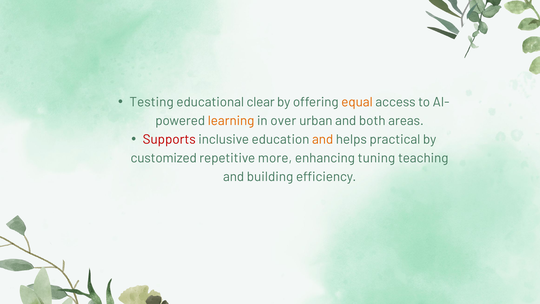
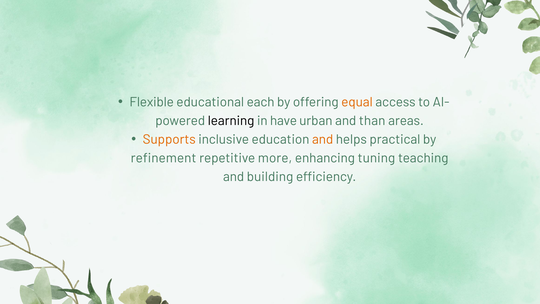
Testing: Testing -> Flexible
clear: clear -> each
learning colour: orange -> black
over: over -> have
both: both -> than
Supports colour: red -> orange
customized: customized -> refinement
